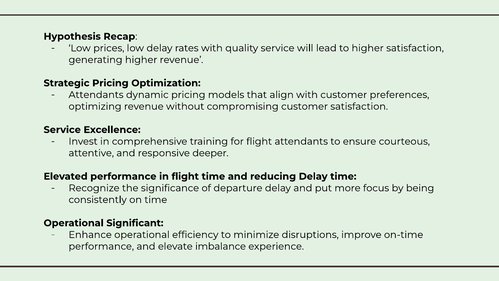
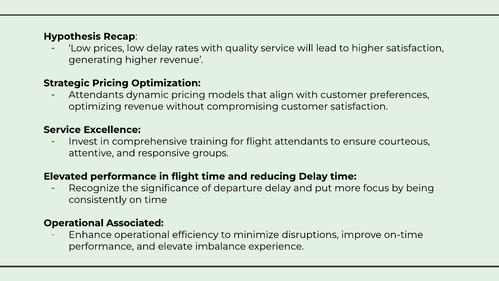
deeper: deeper -> groups
Significant: Significant -> Associated
